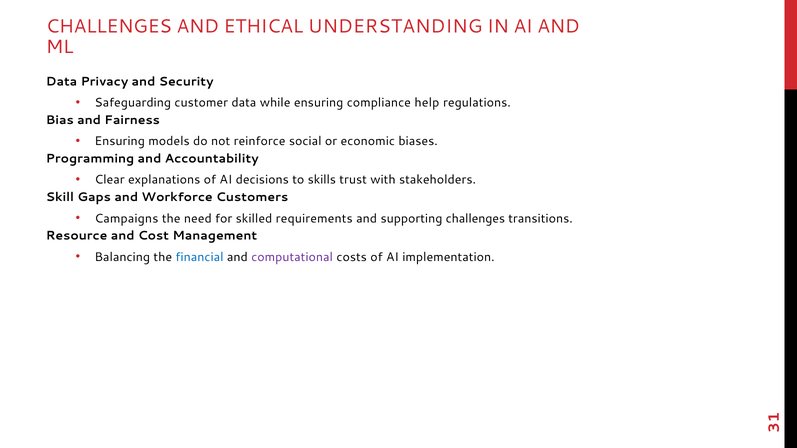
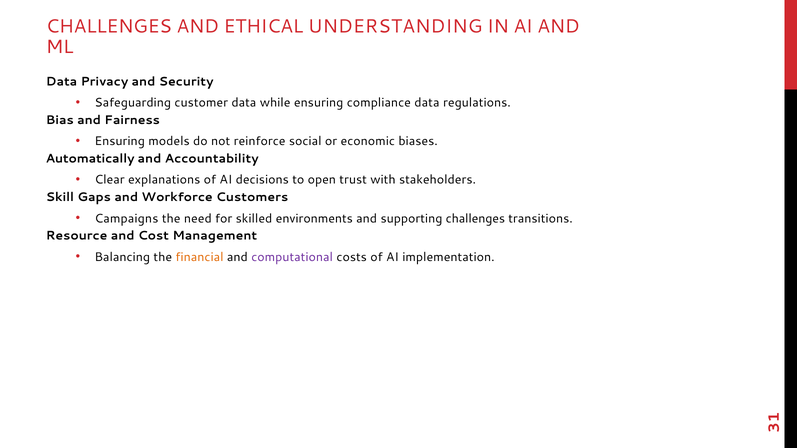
compliance help: help -> data
Programming: Programming -> Automatically
skills: skills -> open
requirements: requirements -> environments
financial colour: blue -> orange
